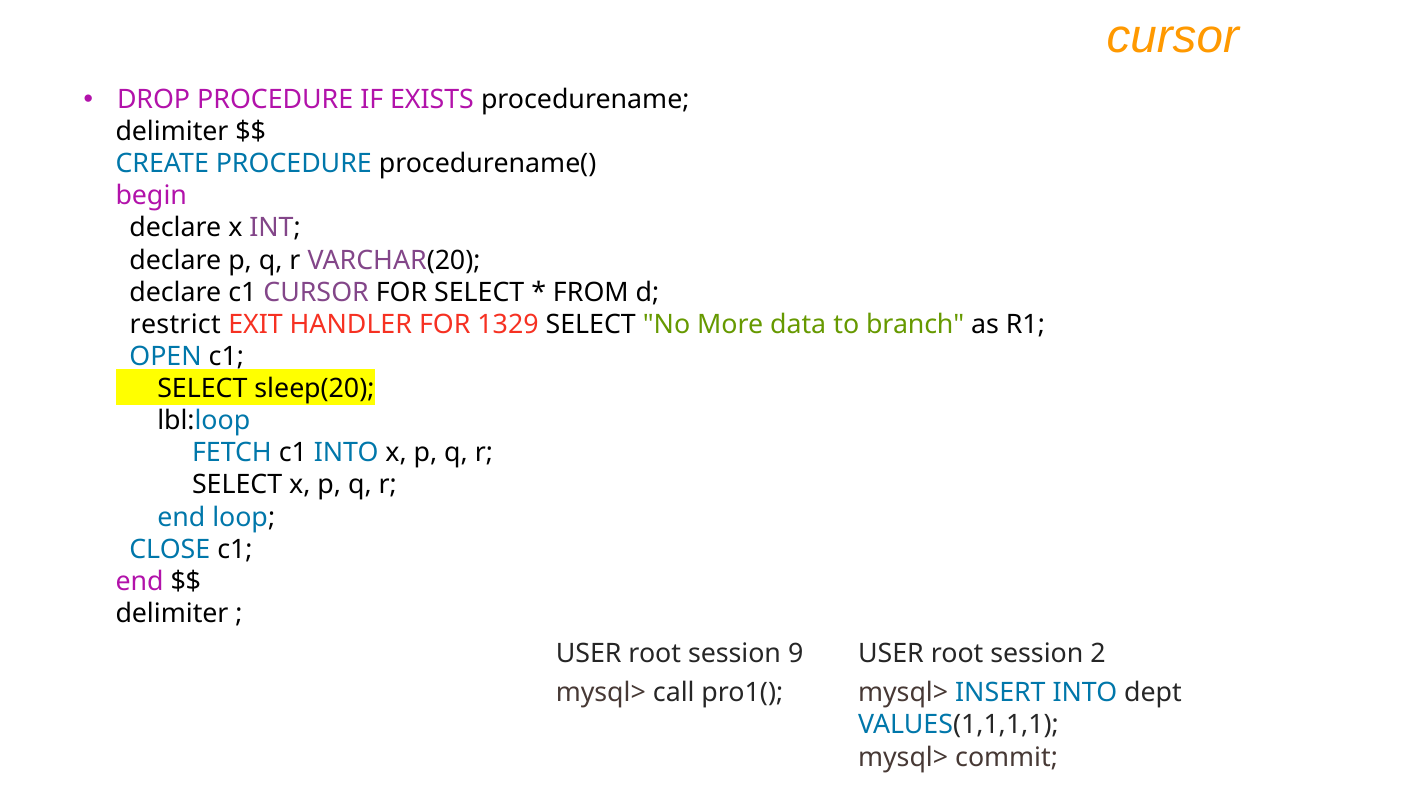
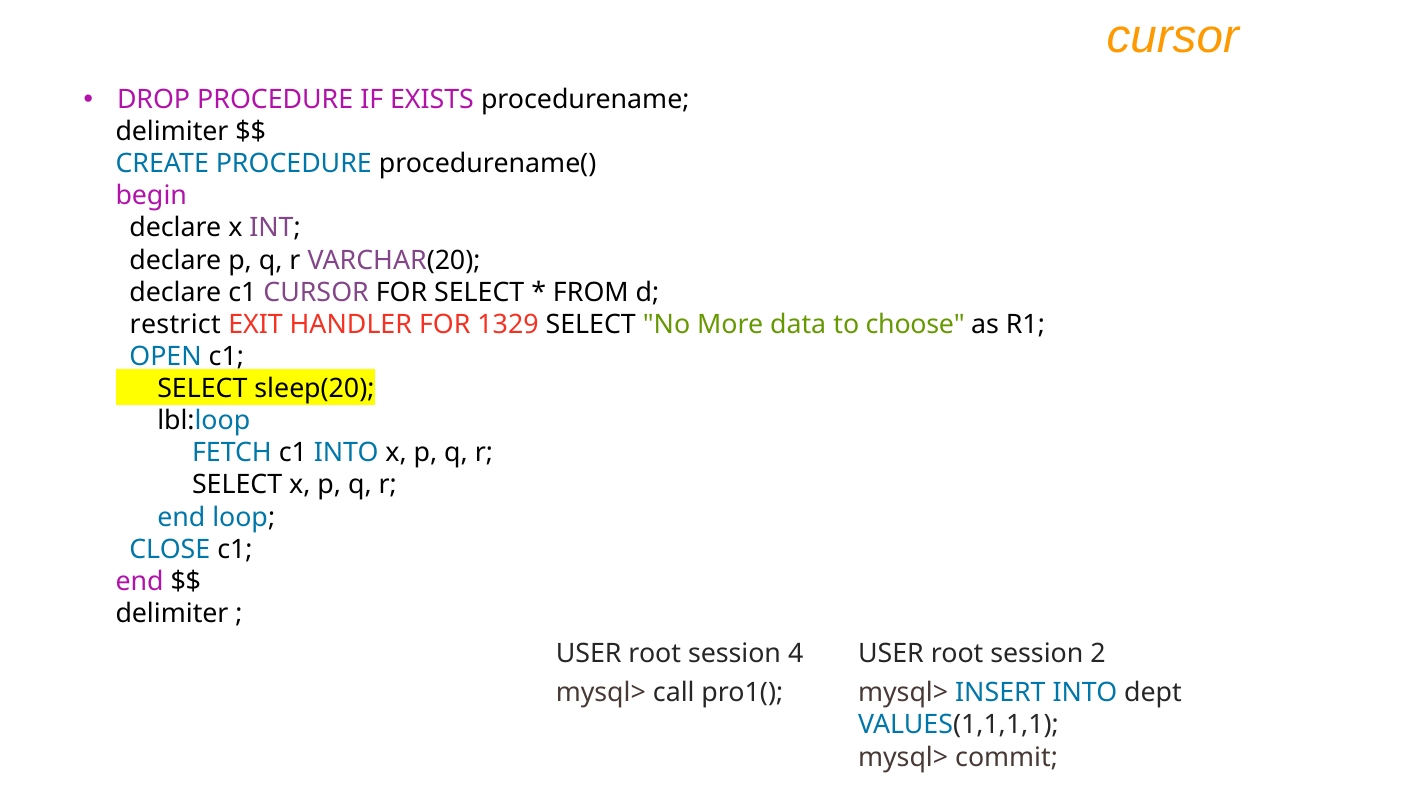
branch: branch -> choose
9: 9 -> 4
